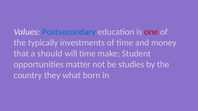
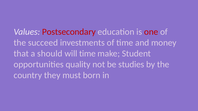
Postsecondary colour: blue -> red
typically: typically -> succeed
matter: matter -> quality
what: what -> must
